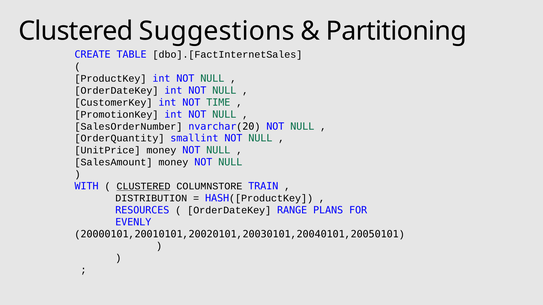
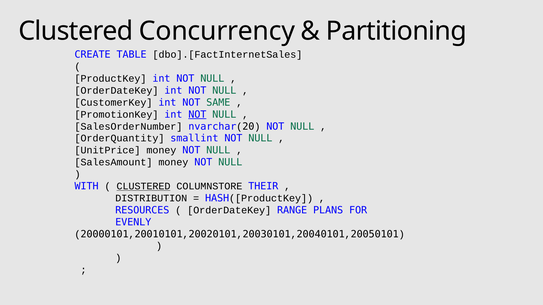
Suggestions: Suggestions -> Concurrency
TIME: TIME -> SAME
NOT at (197, 115) underline: none -> present
TRAIN: TRAIN -> THEIR
